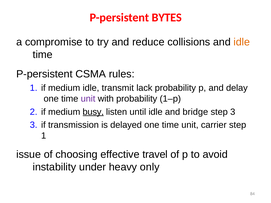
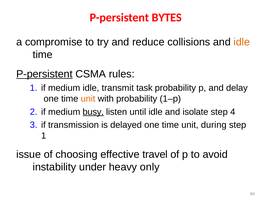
P-persistent at (44, 74) underline: none -> present
lack: lack -> task
unit at (88, 99) colour: purple -> orange
bridge: bridge -> isolate
step 3: 3 -> 4
carrier: carrier -> during
